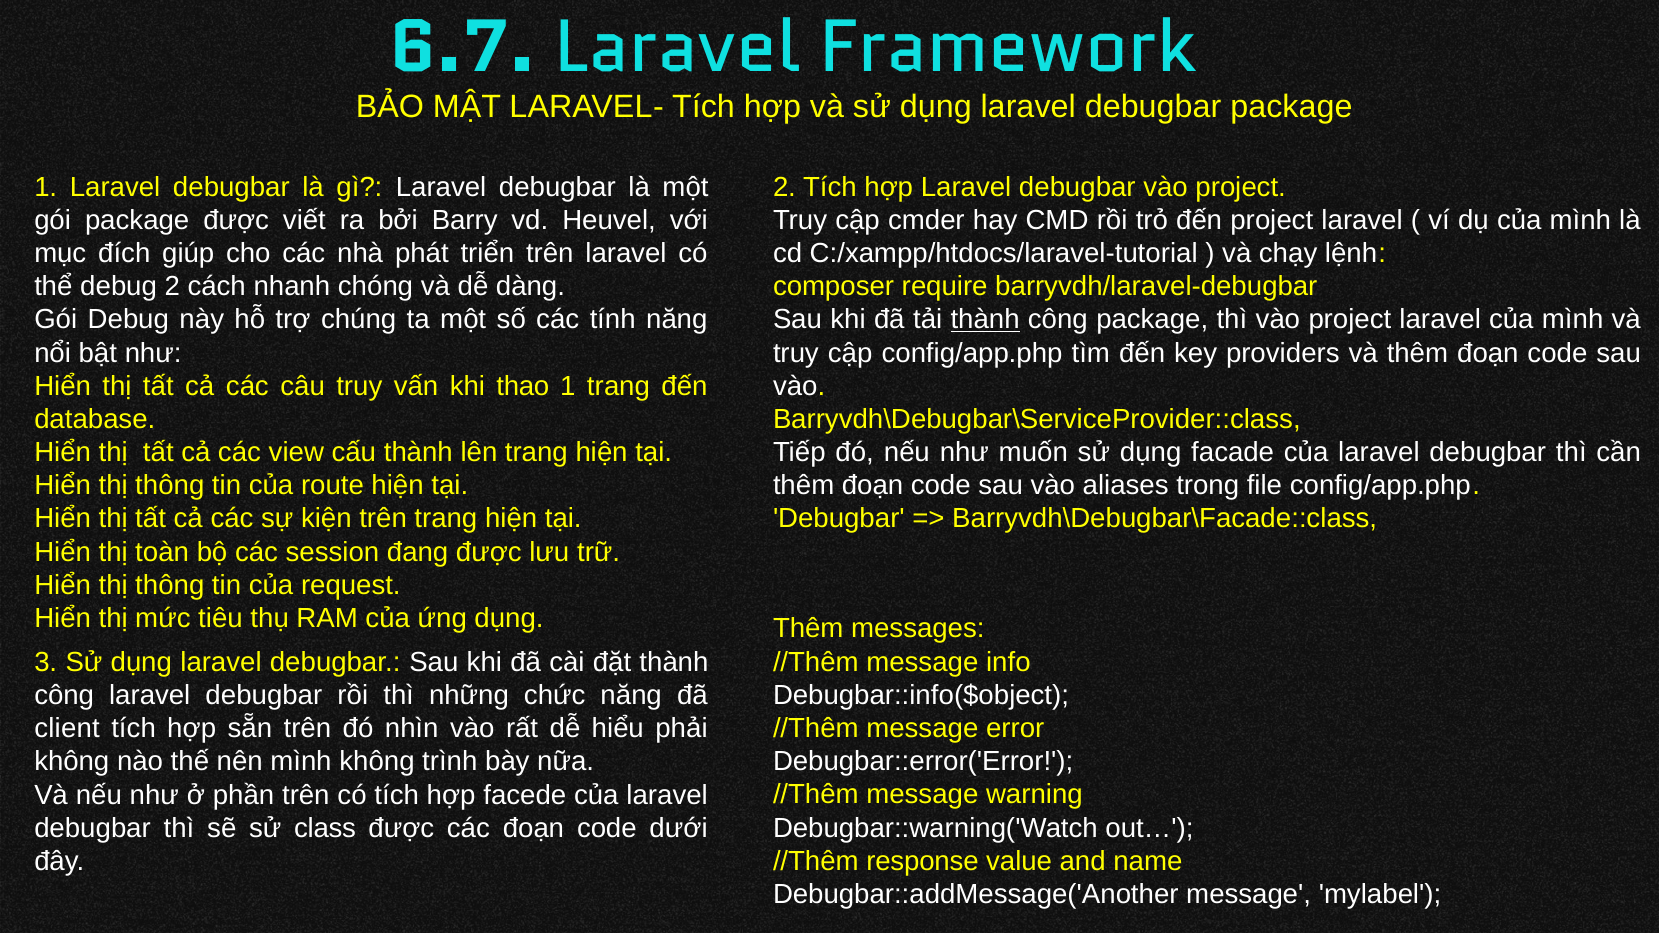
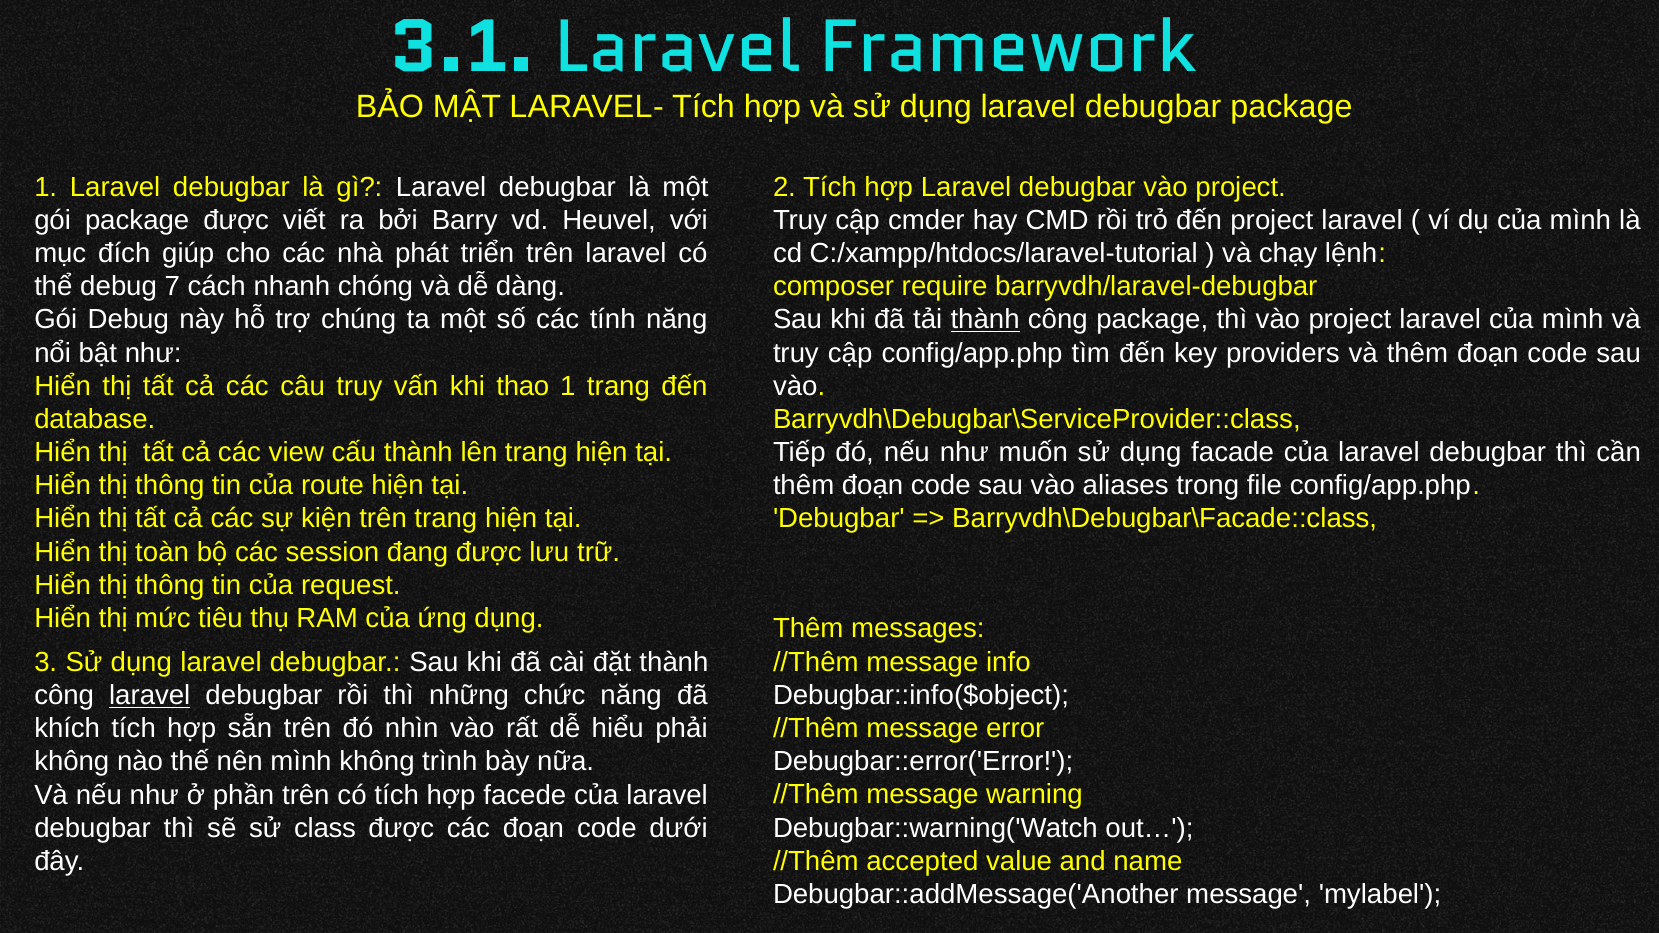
6.7: 6.7 -> 3.1
debug 2: 2 -> 7
laravel at (150, 696) underline: none -> present
client: client -> khích
response: response -> accepted
